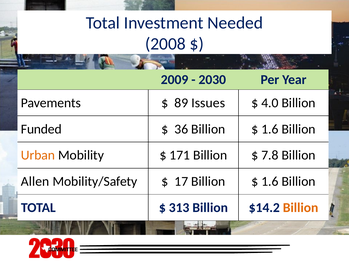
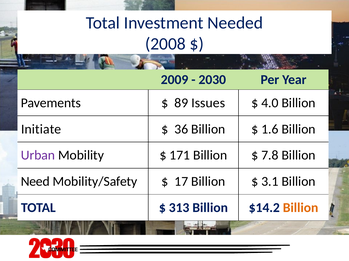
Funded: Funded -> Initiate
Urban colour: orange -> purple
Allen: Allen -> Need
1.6 at (270, 182): 1.6 -> 3.1
